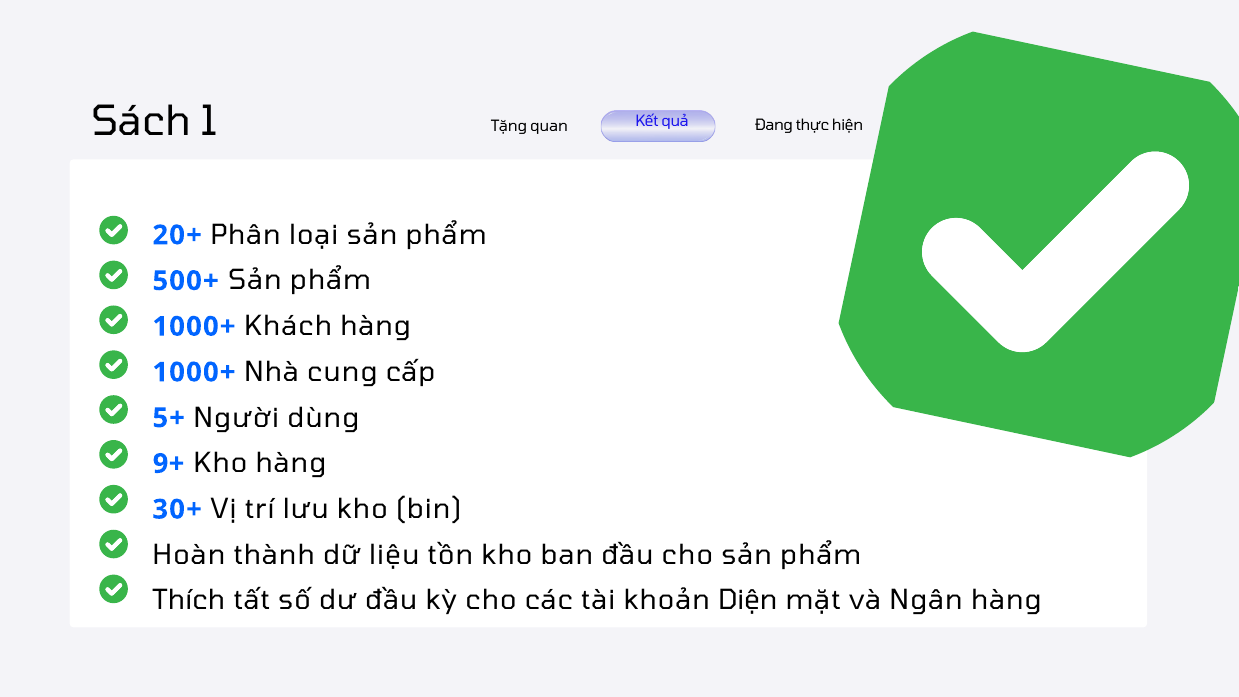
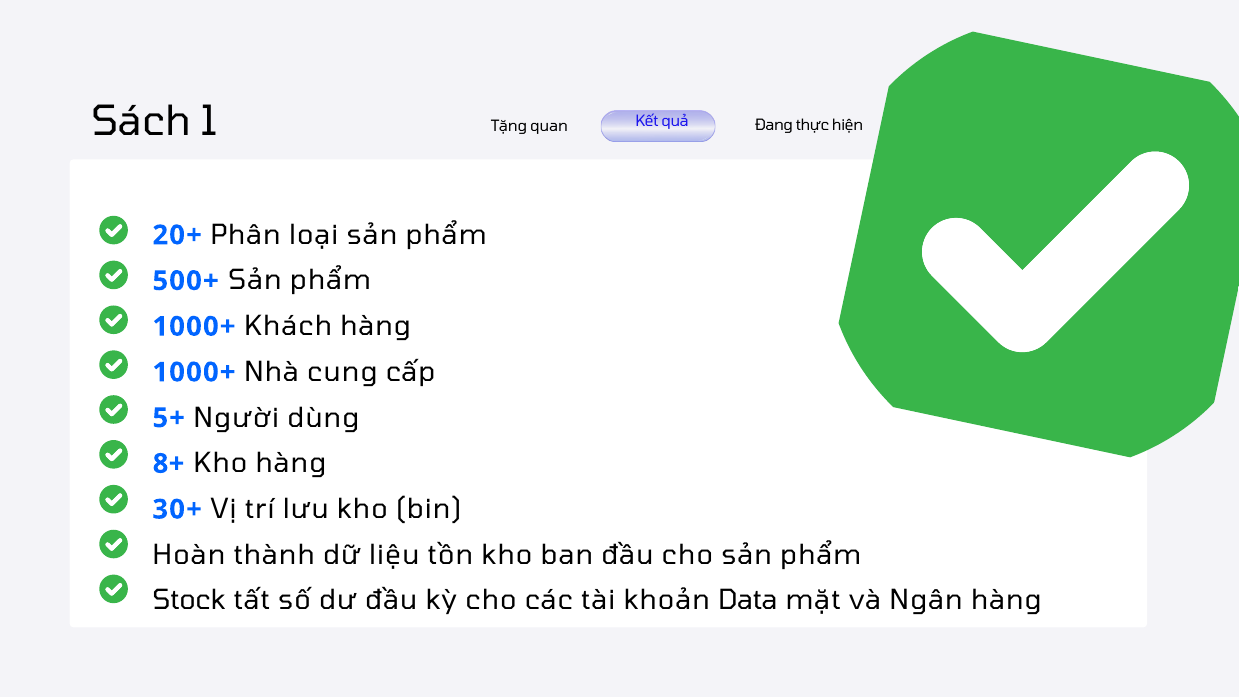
9+: 9+ -> 8+
Thích: Thích -> Stock
Diện: Diện -> Data
